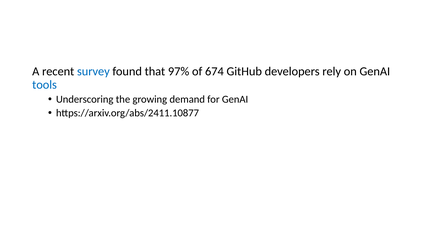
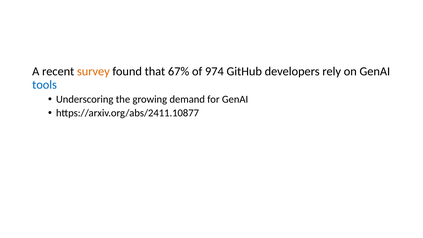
survey colour: blue -> orange
97%: 97% -> 67%
674: 674 -> 974
